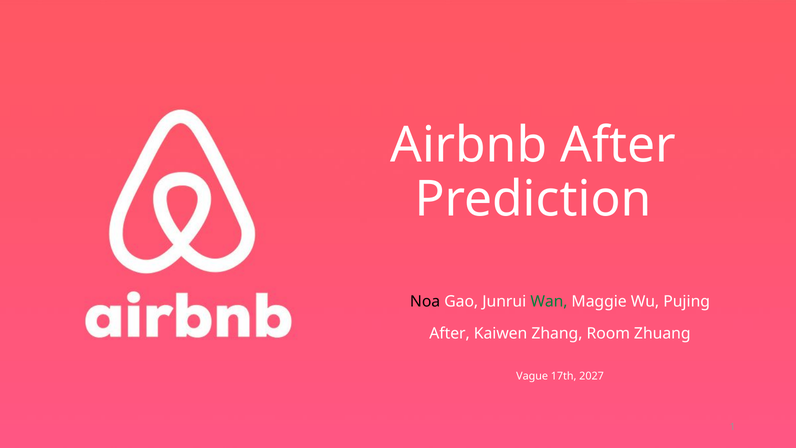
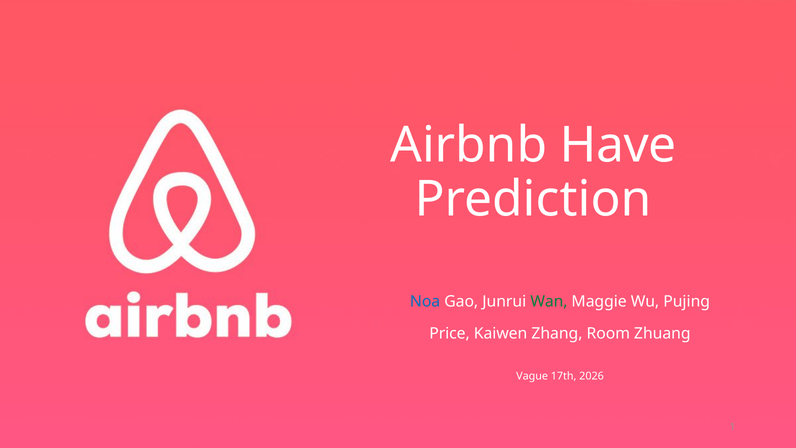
Airbnb After: After -> Have
Noa colour: black -> blue
After at (450, 334): After -> Price
2027: 2027 -> 2026
